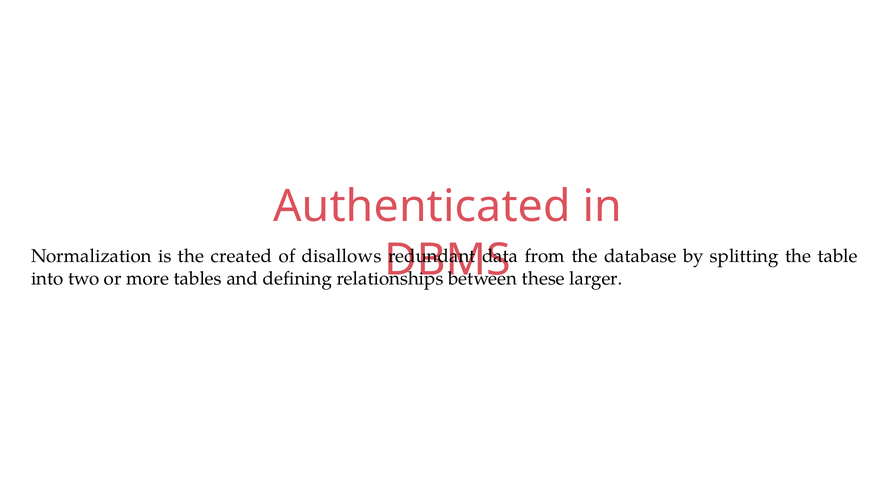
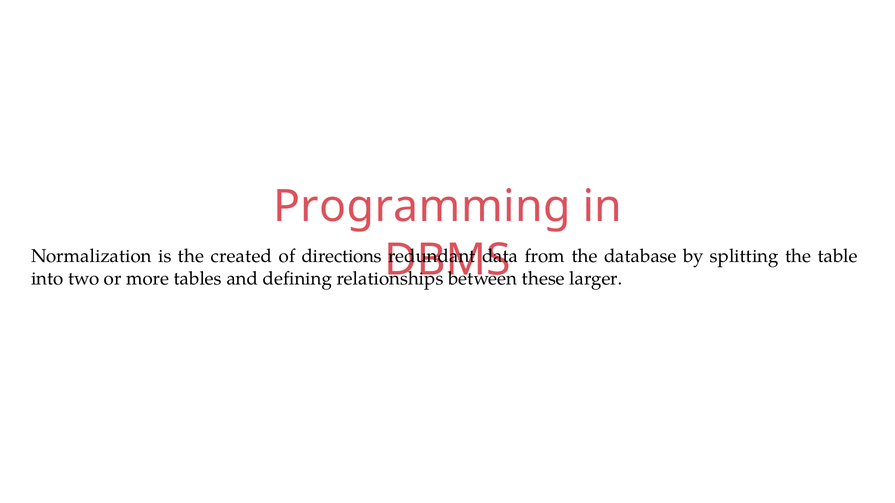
Authenticated: Authenticated -> Programming
disallows: disallows -> directions
